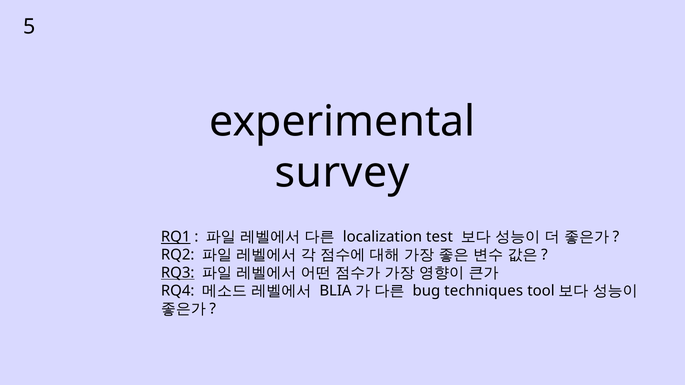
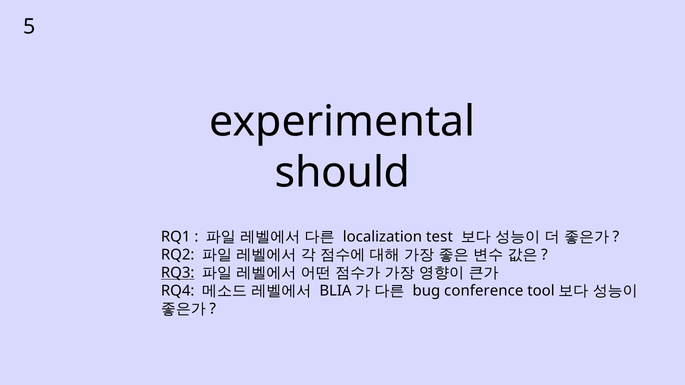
survey: survey -> should
RQ1 underline: present -> none
techniques: techniques -> conference
